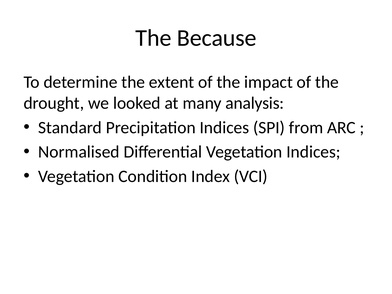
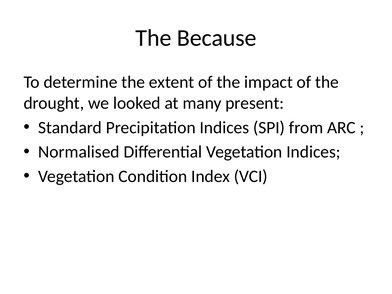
analysis: analysis -> present
